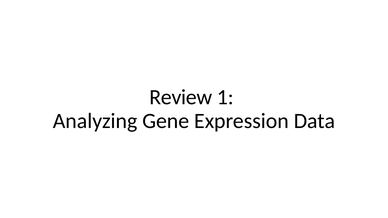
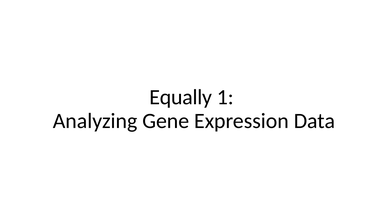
Review: Review -> Equally
